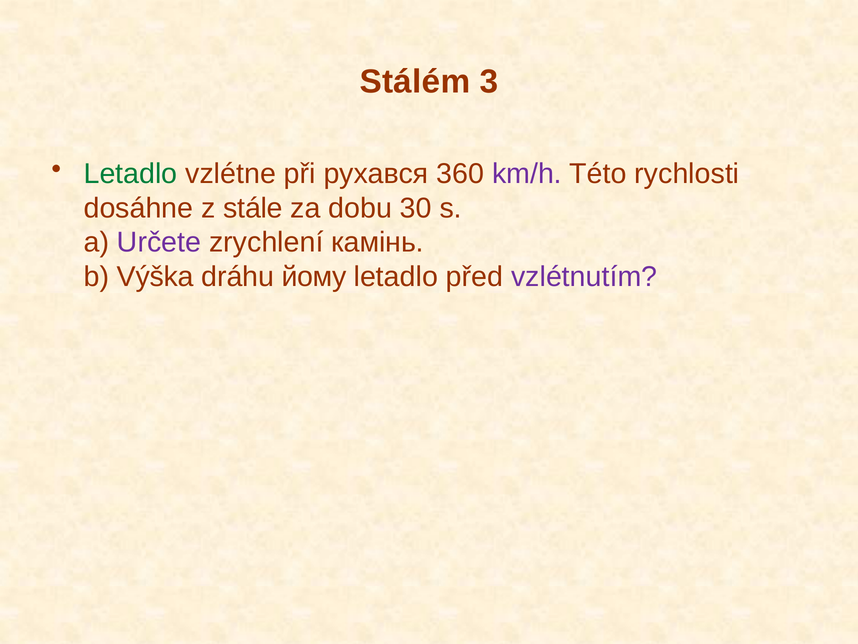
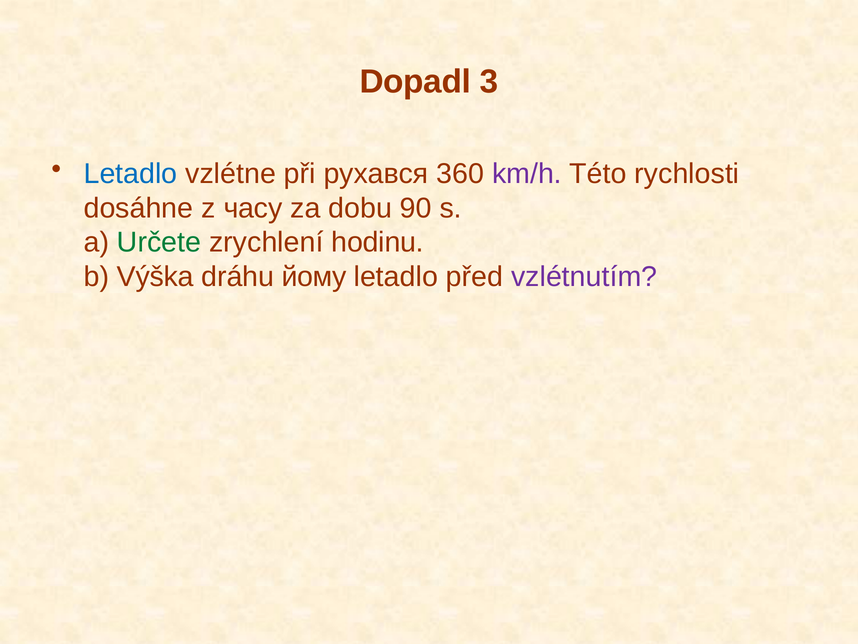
Stálém: Stálém -> Dopadl
Letadlo at (131, 174) colour: green -> blue
stále: stále -> часу
30: 30 -> 90
Určete colour: purple -> green
камінь: камінь -> hodinu
